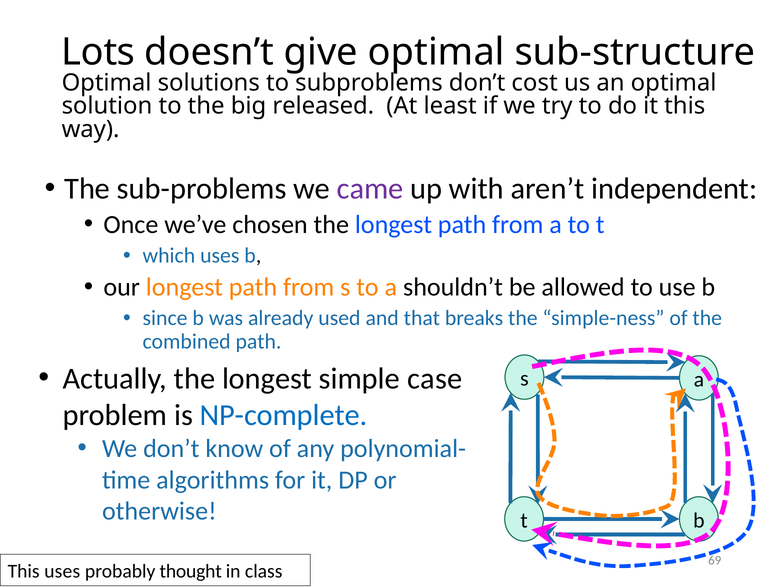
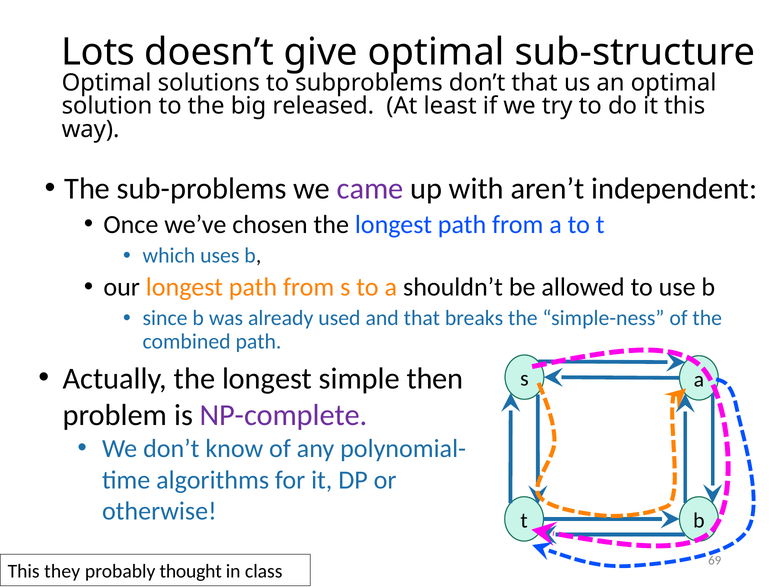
don’t cost: cost -> that
case: case -> then
NP-complete colour: blue -> purple
This uses: uses -> they
